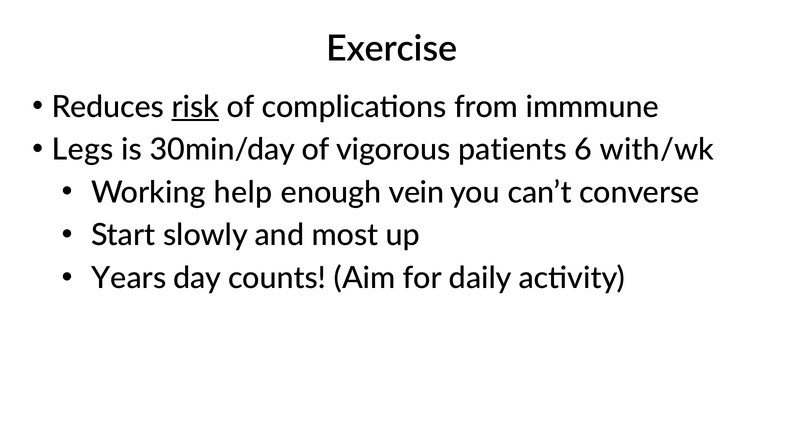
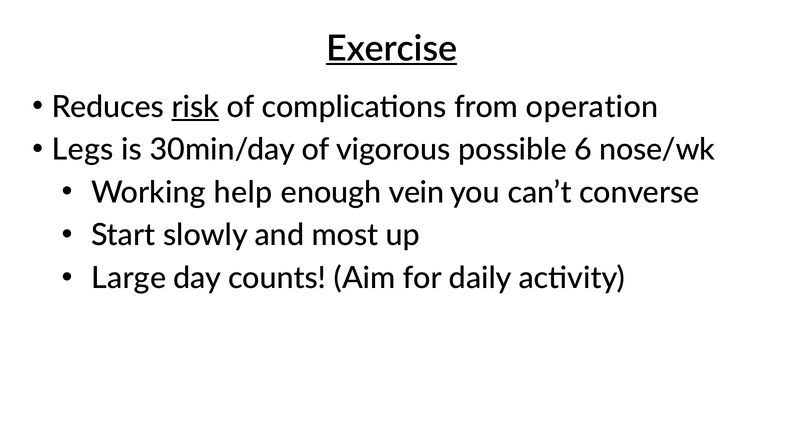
Exercise underline: none -> present
immmune: immmune -> operation
patients: patients -> possible
with/wk: with/wk -> nose/wk
Years: Years -> Large
